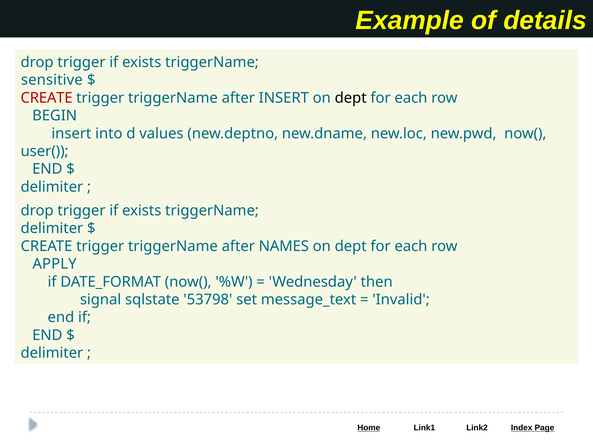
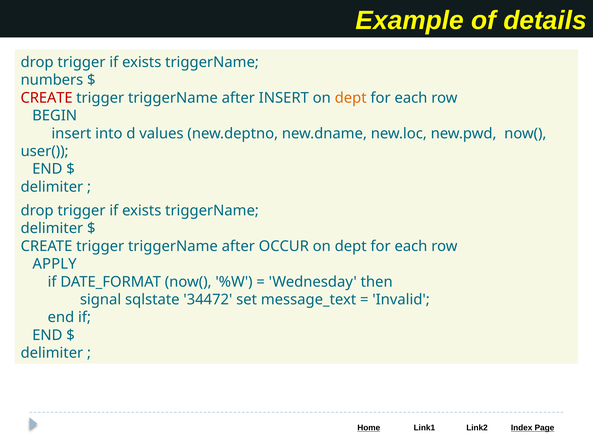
sensitive: sensitive -> numbers
dept at (351, 98) colour: black -> orange
NAMES: NAMES -> OCCUR
53798: 53798 -> 34472
